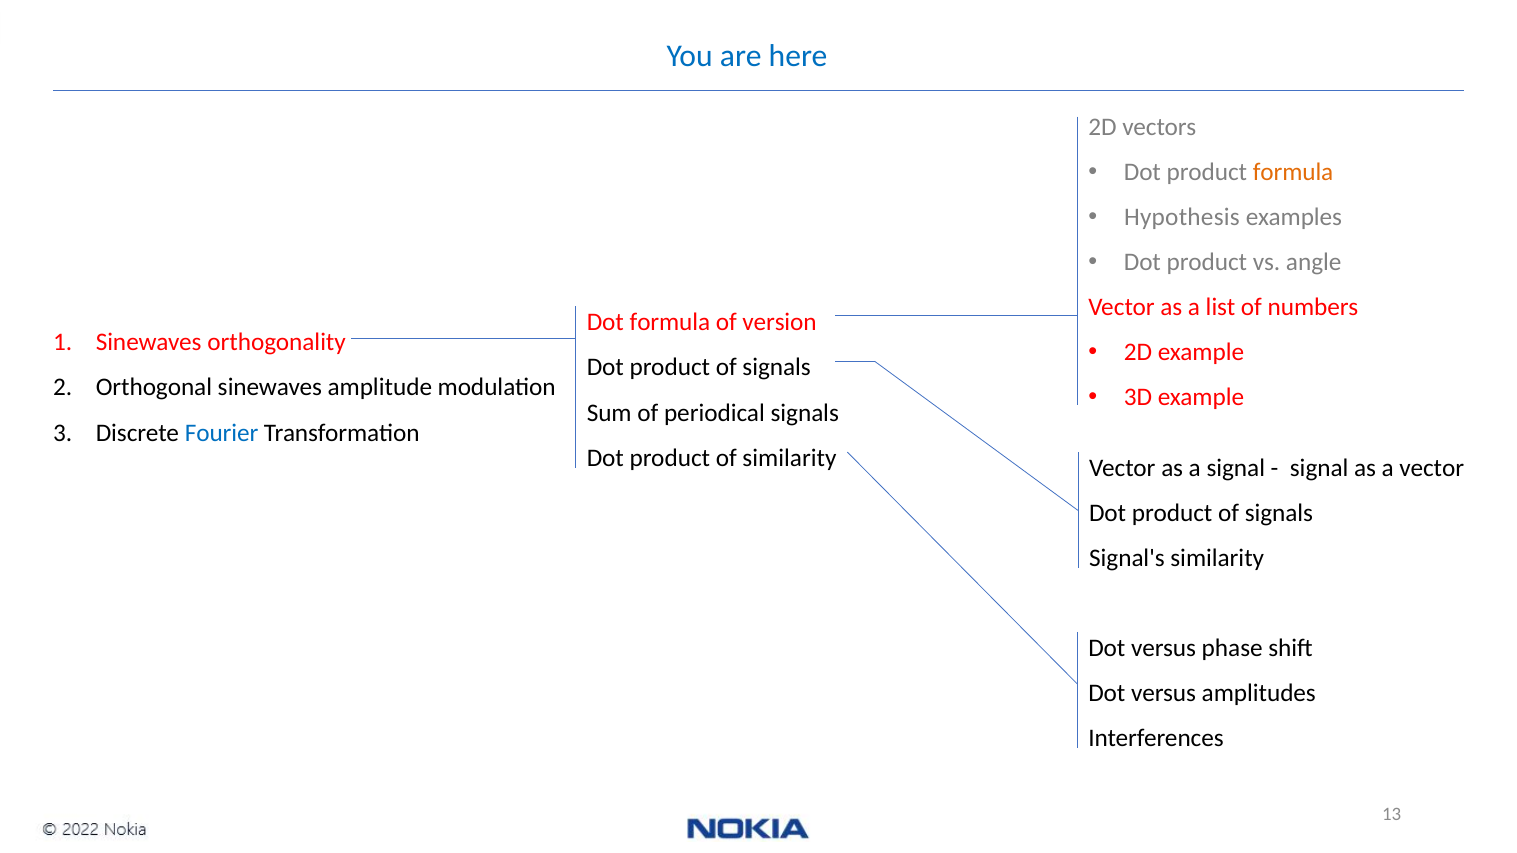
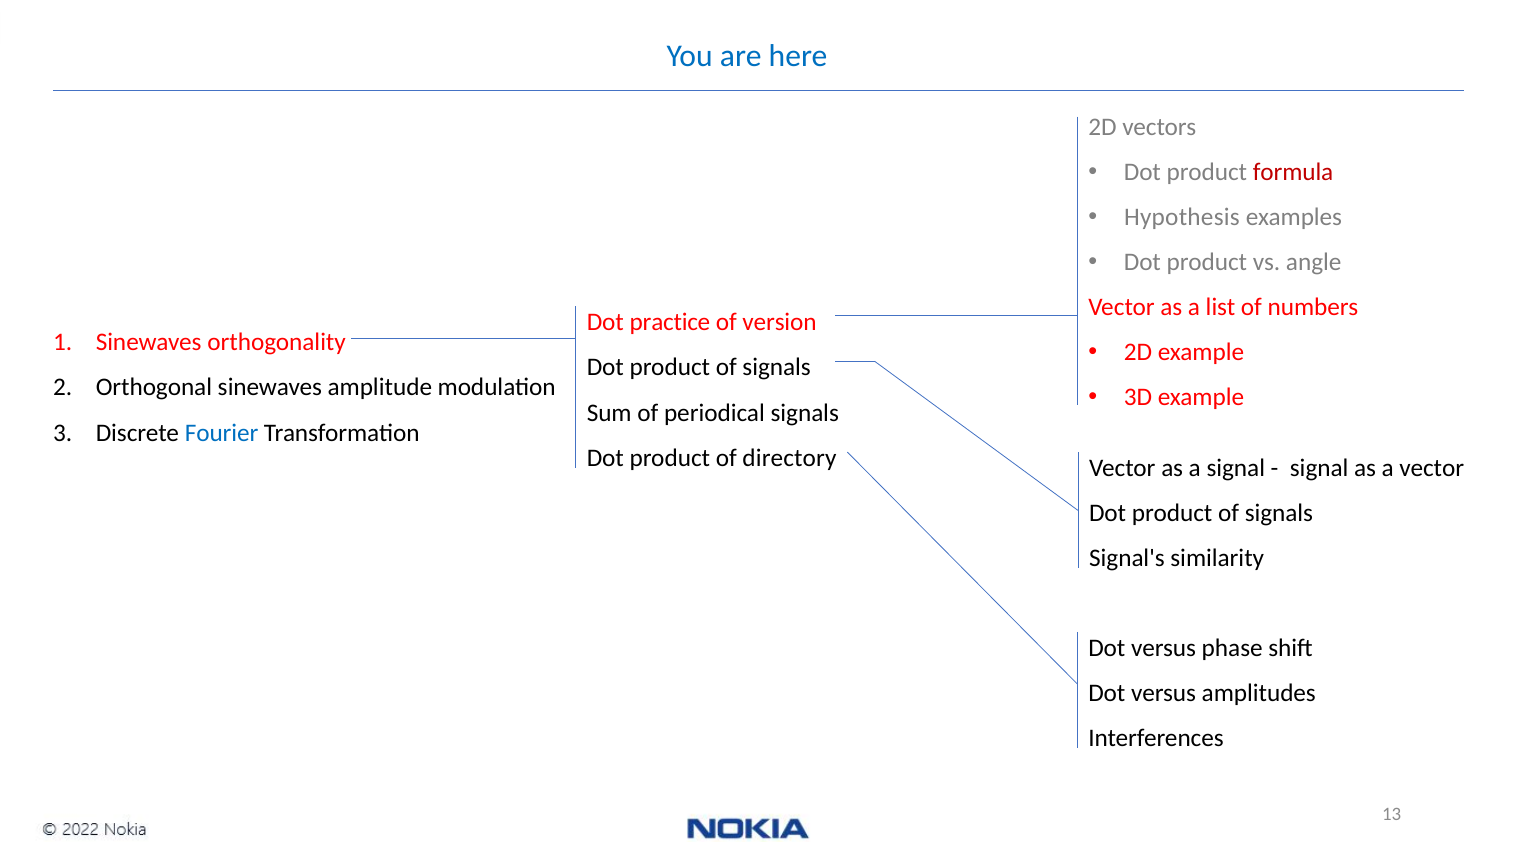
formula at (1293, 172) colour: orange -> red
Dot formula: formula -> practice
of similarity: similarity -> directory
